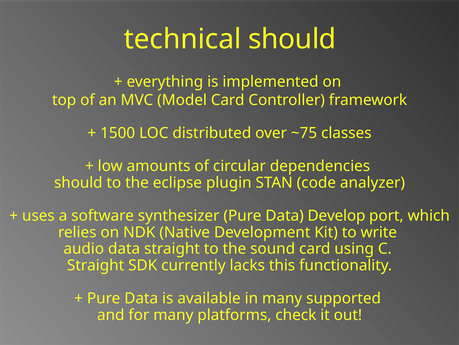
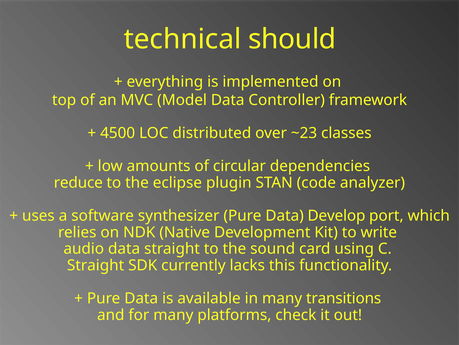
Model Card: Card -> Data
1500: 1500 -> 4500
~75: ~75 -> ~23
should at (78, 182): should -> reduce
supported: supported -> transitions
